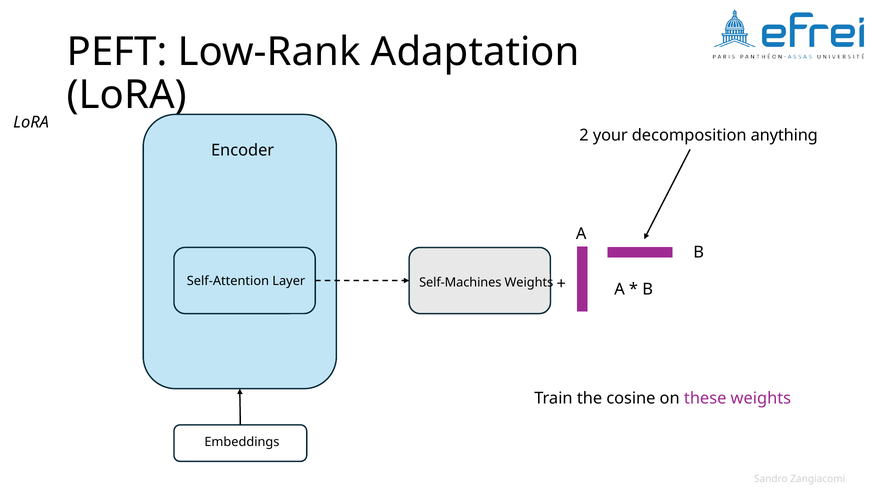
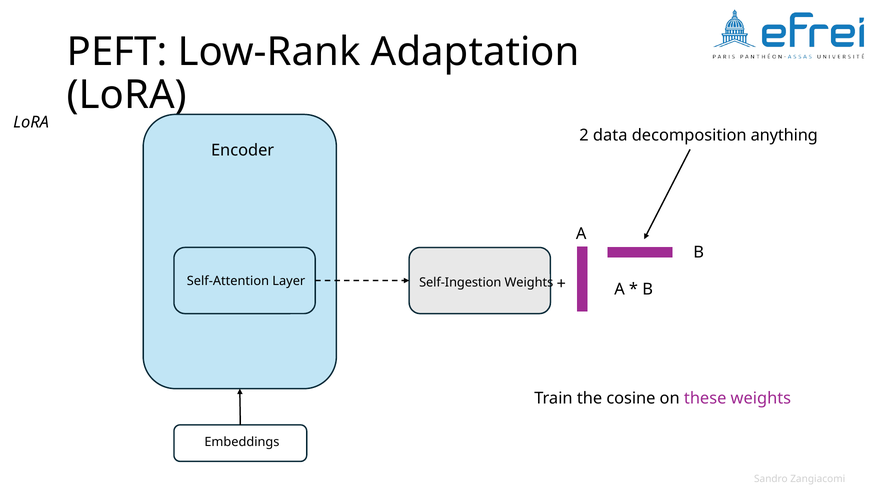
your: your -> data
Self-Machines: Self-Machines -> Self-Ingestion
